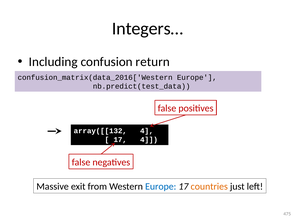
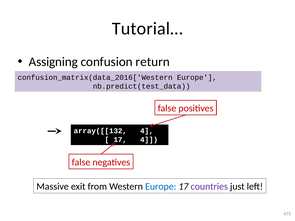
Integers…: Integers… -> Tutorial…
Including: Including -> Assigning
countries colour: orange -> purple
